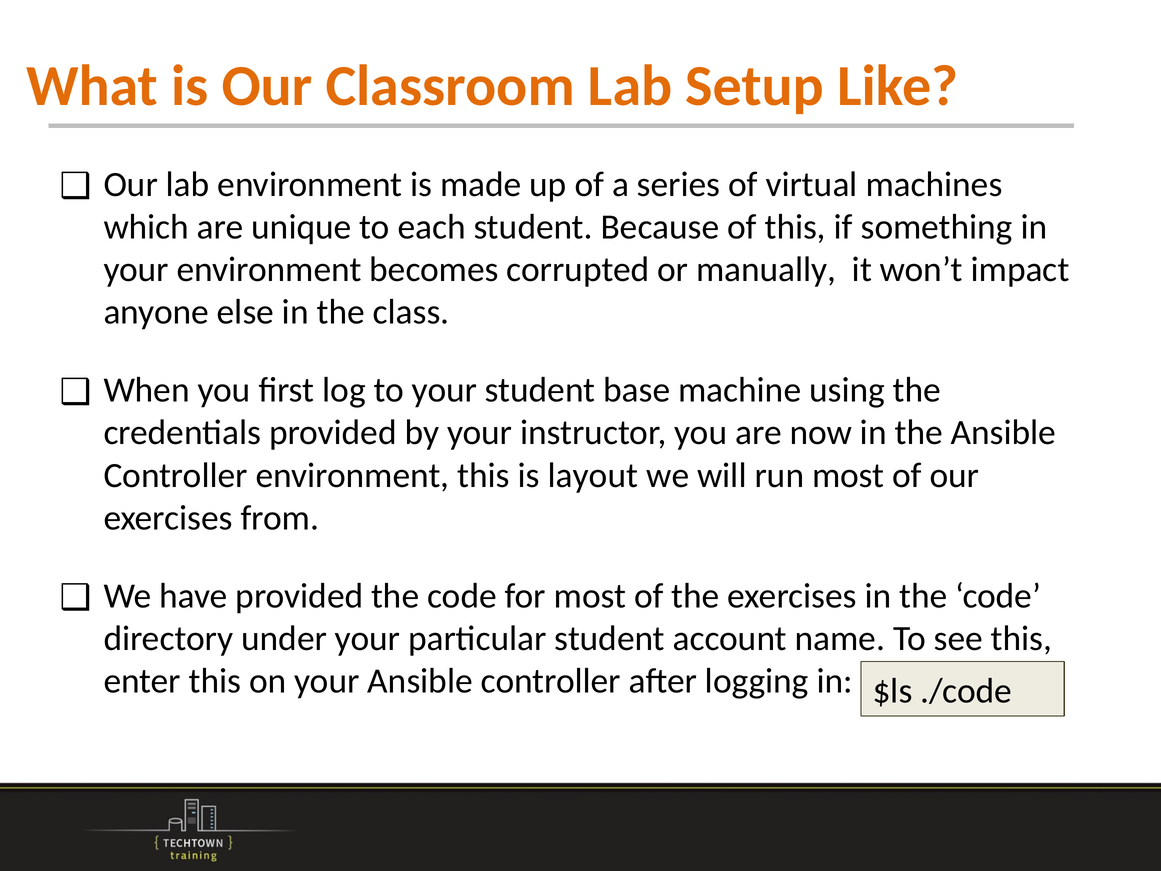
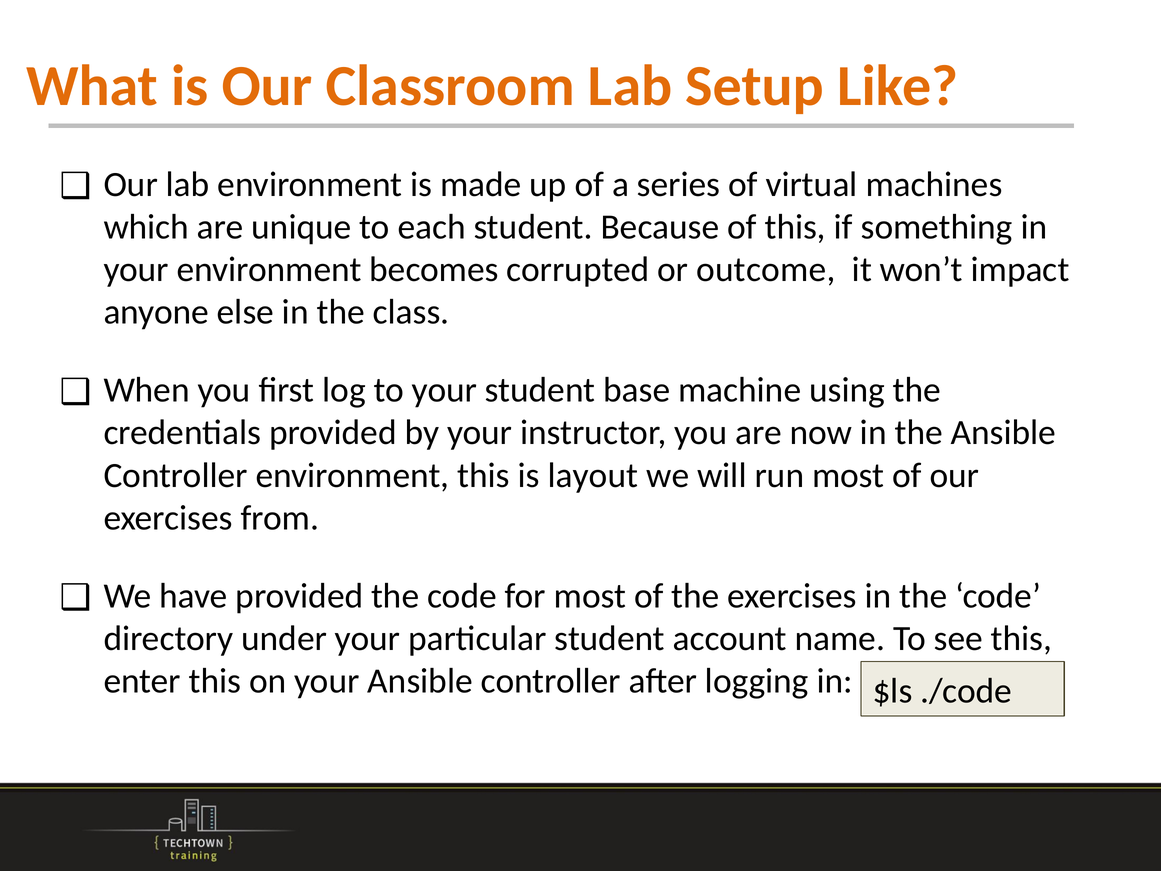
manually: manually -> outcome
